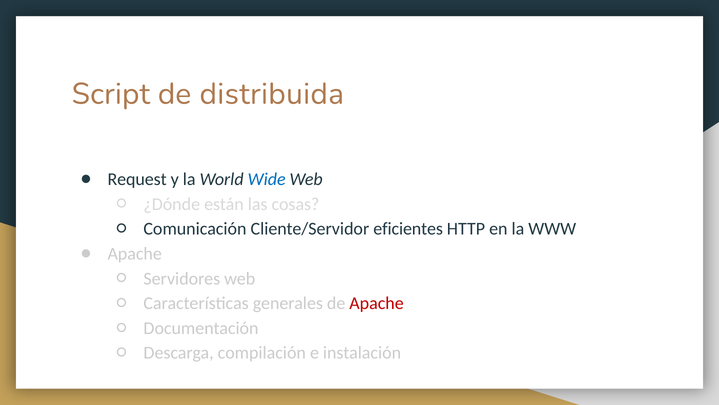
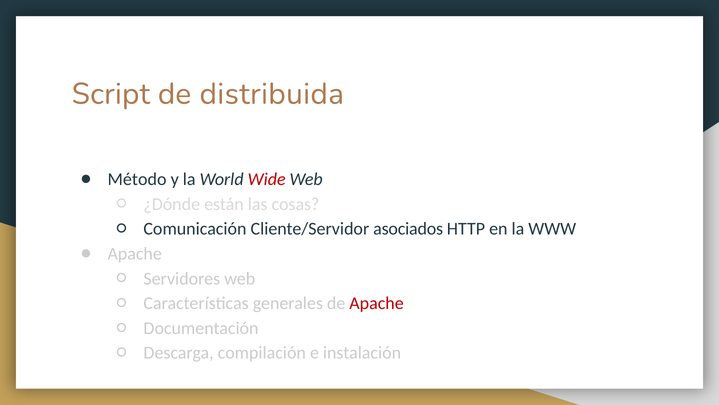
Request: Request -> Método
Wide colour: blue -> red
eficientes: eficientes -> asociados
